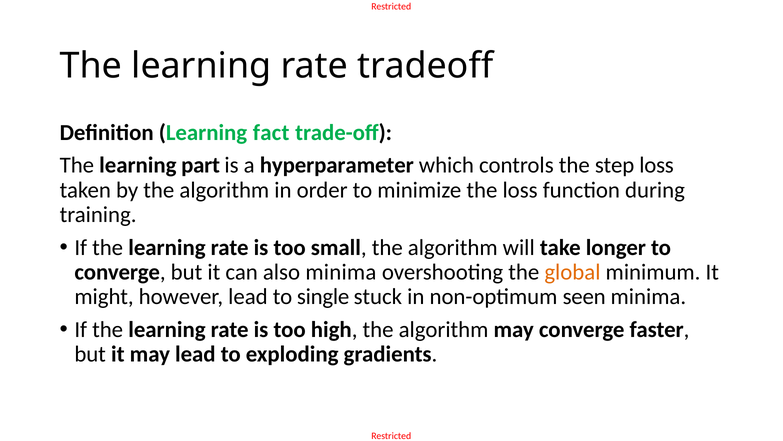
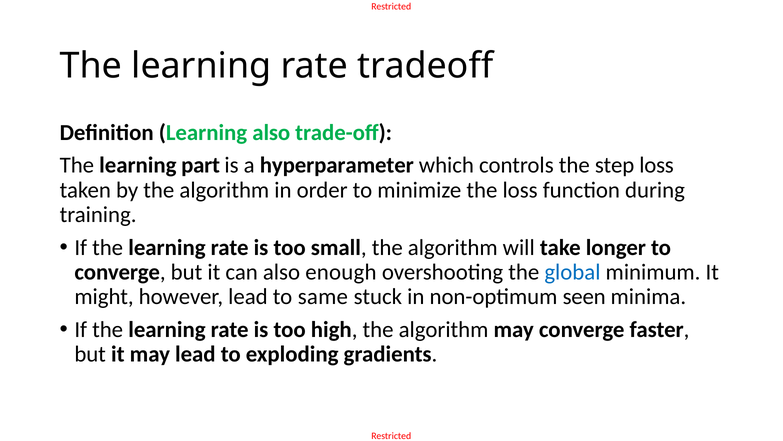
Learning fact: fact -> also
also minima: minima -> enough
global colour: orange -> blue
single: single -> same
